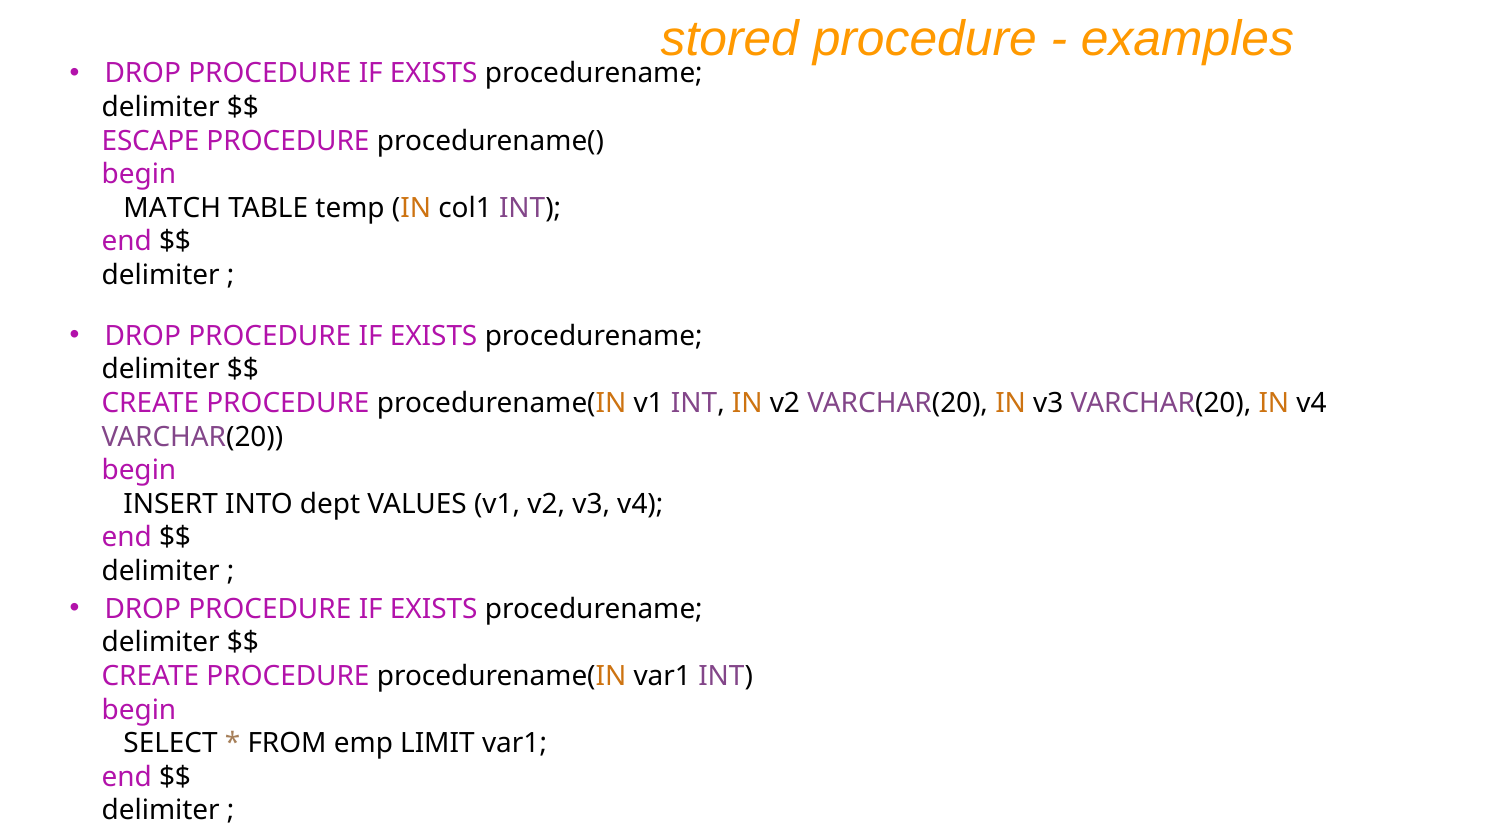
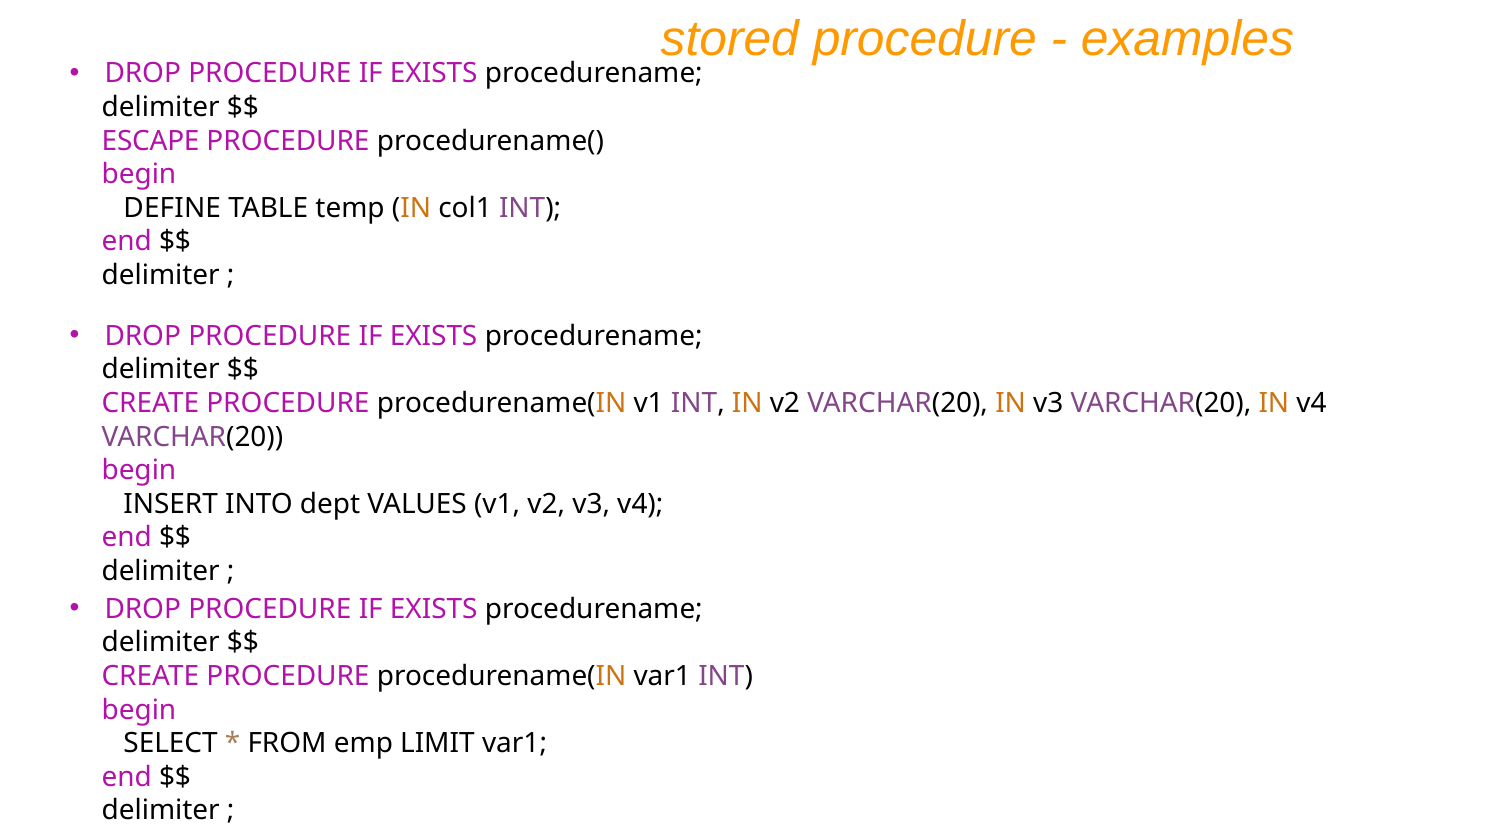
MATCH: MATCH -> DEFINE
